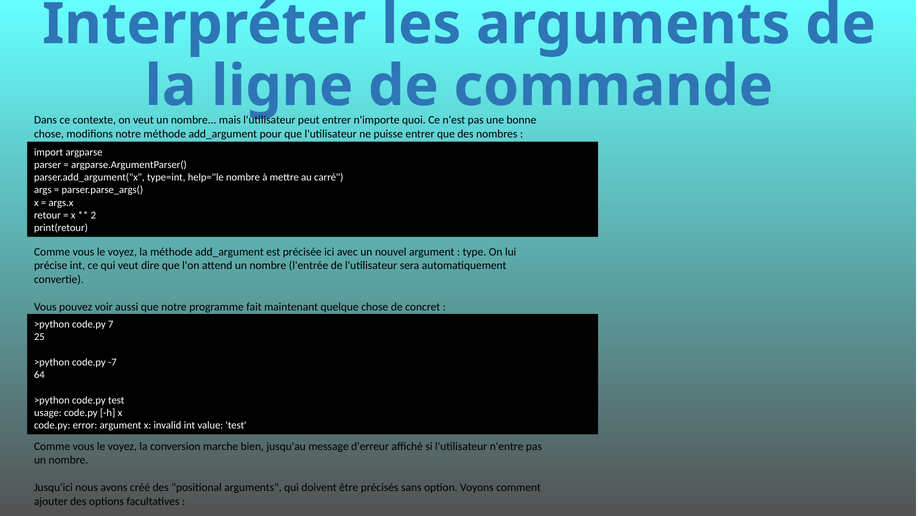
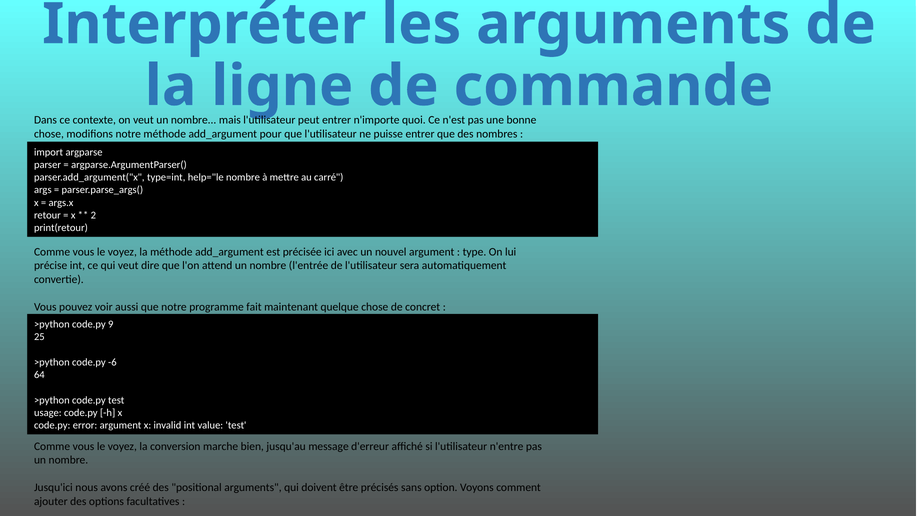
7: 7 -> 9
-7: -7 -> -6
